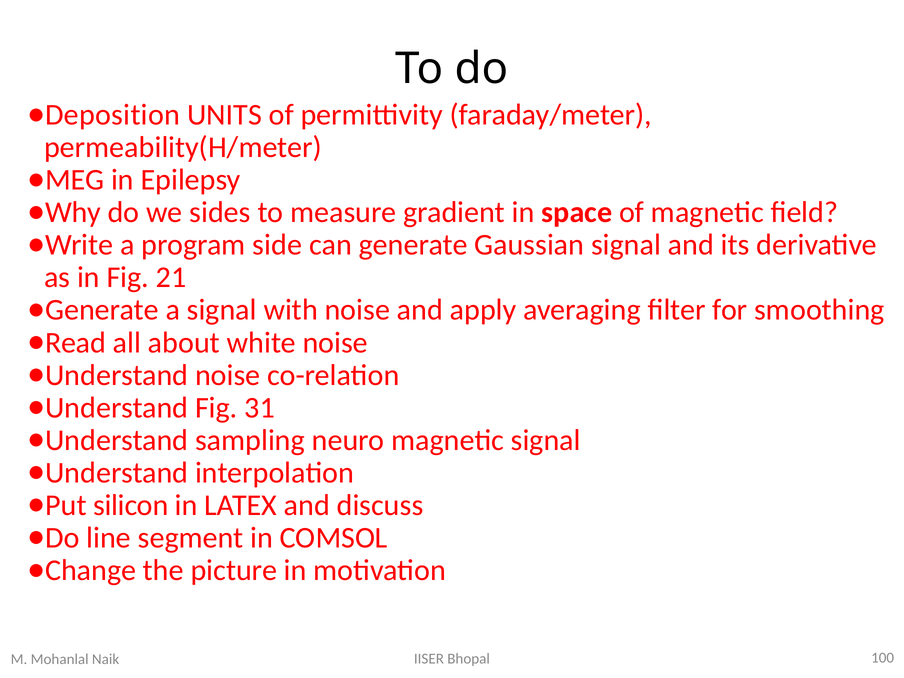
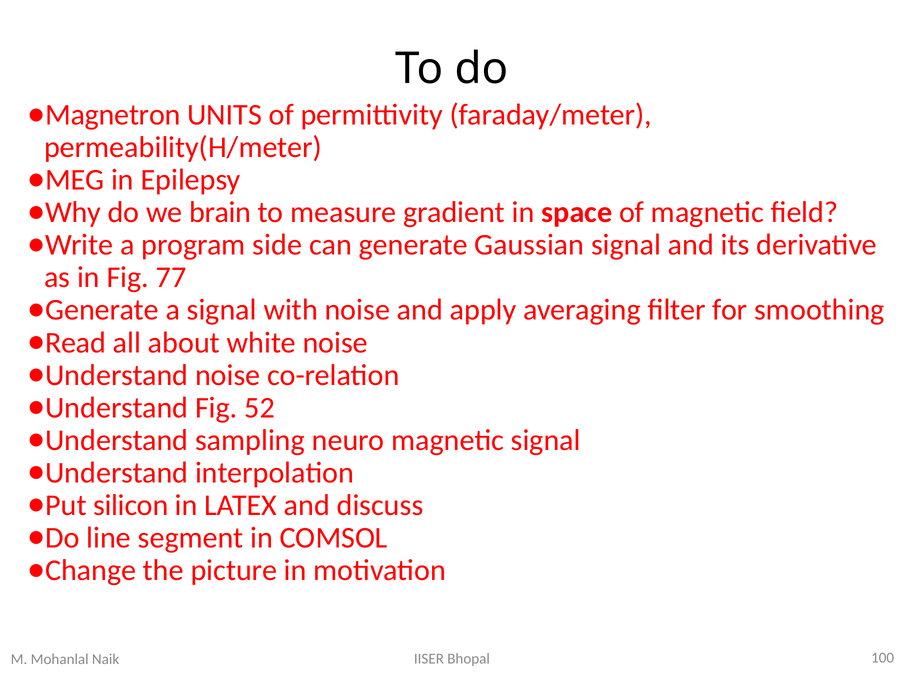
Deposition: Deposition -> Magnetron
sides: sides -> brain
21: 21 -> 77
31: 31 -> 52
